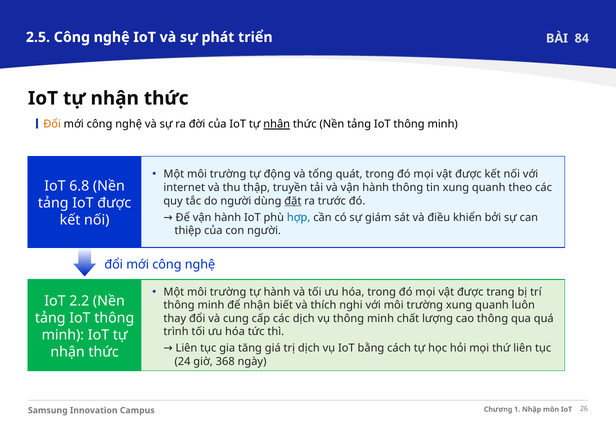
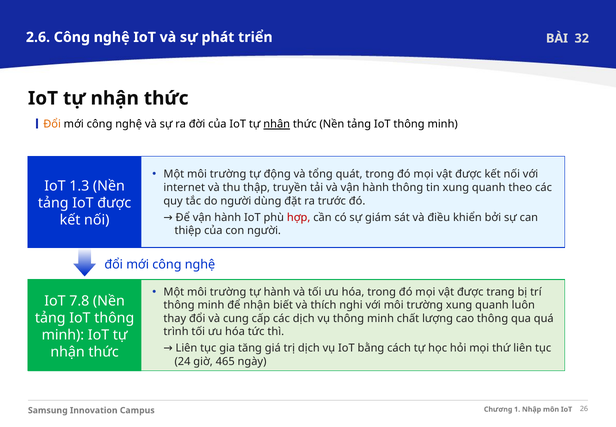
2.5: 2.5 -> 2.6
84: 84 -> 32
6.8: 6.8 -> 1.3
đặt underline: present -> none
hợp colour: blue -> red
2.2: 2.2 -> 7.8
368: 368 -> 465
